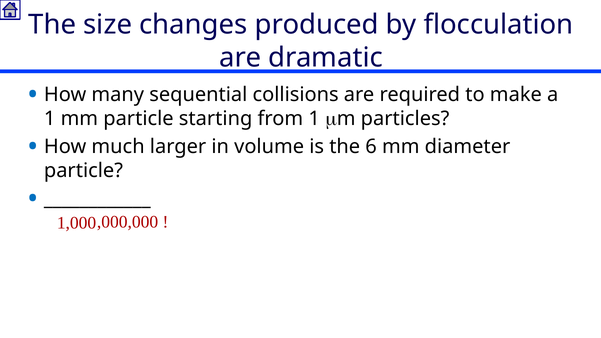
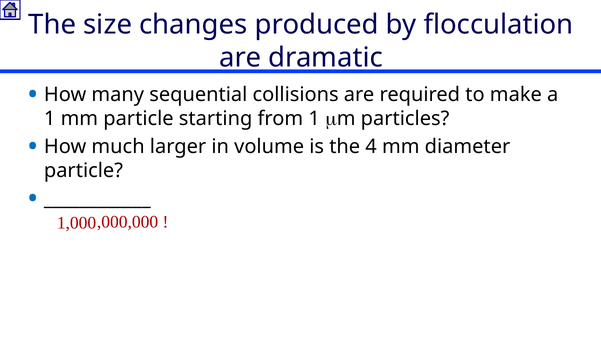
6: 6 -> 4
